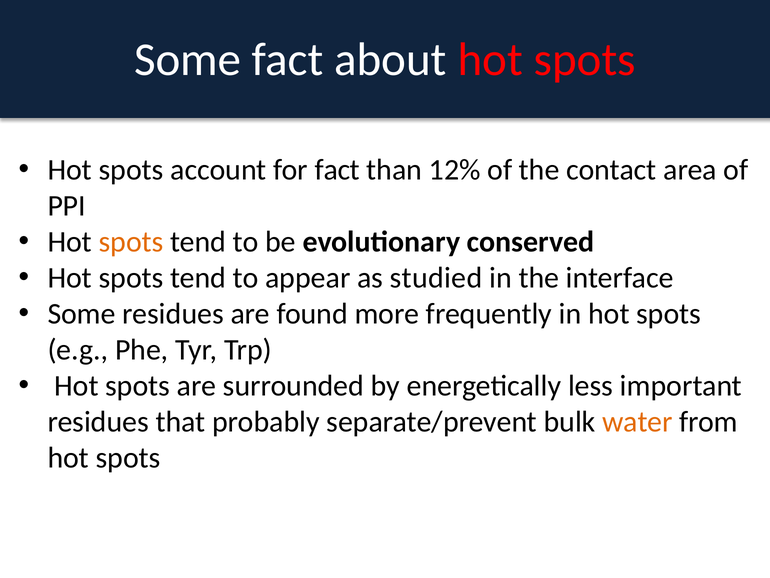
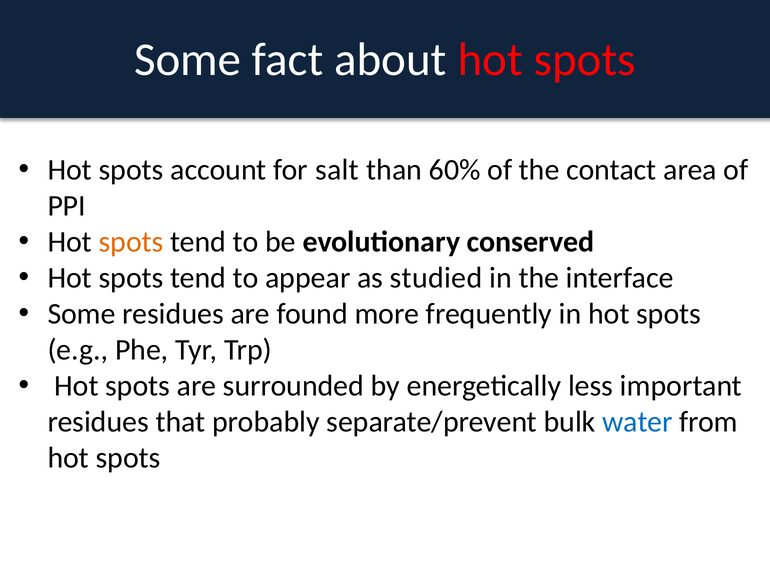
for fact: fact -> salt
12%: 12% -> 60%
water colour: orange -> blue
